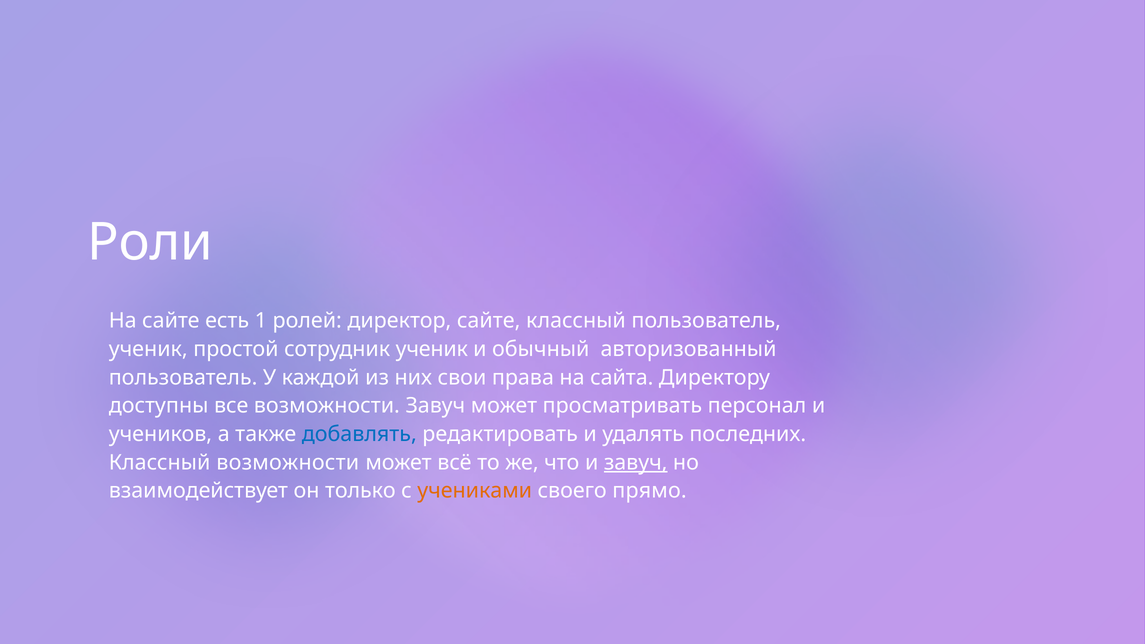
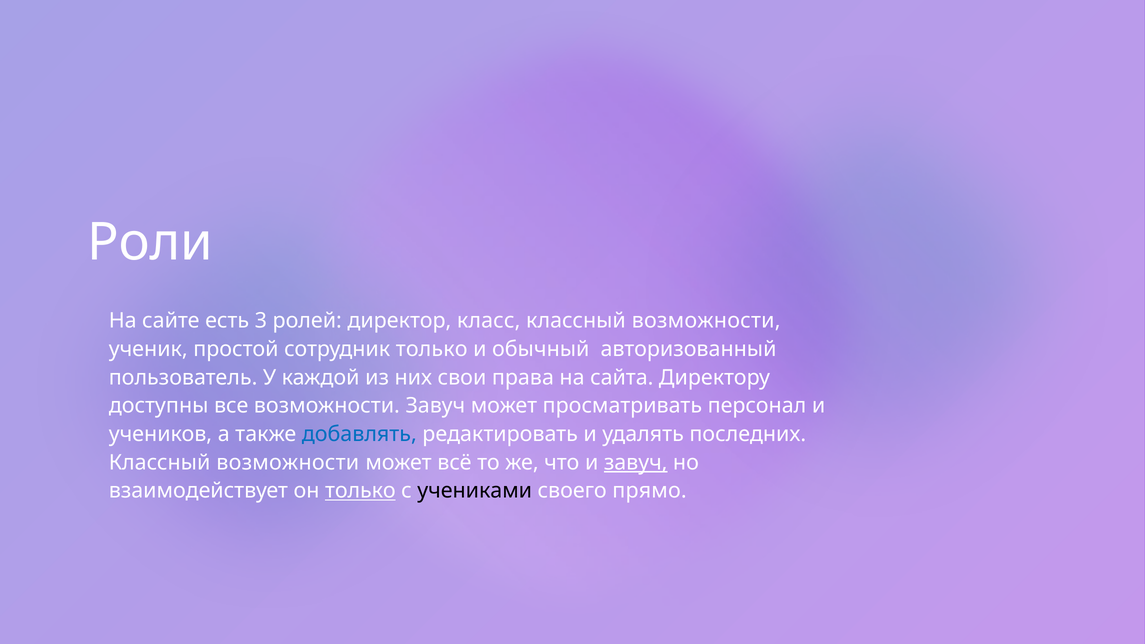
1: 1 -> 3
директор сайте: сайте -> класс
пользователь at (706, 321): пользователь -> возможности
сотрудник ученик: ученик -> только
только at (360, 491) underline: none -> present
учениками colour: orange -> black
